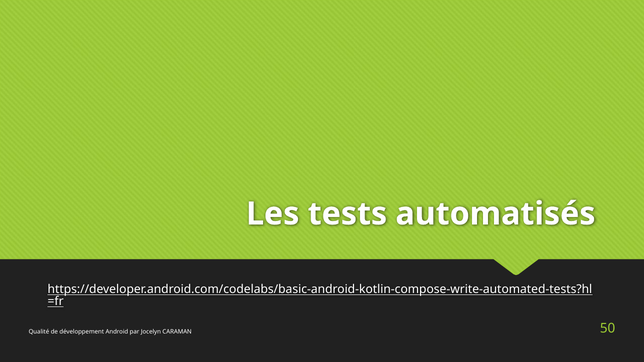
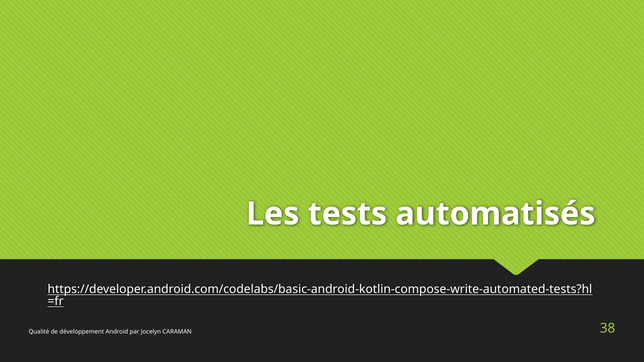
50: 50 -> 38
